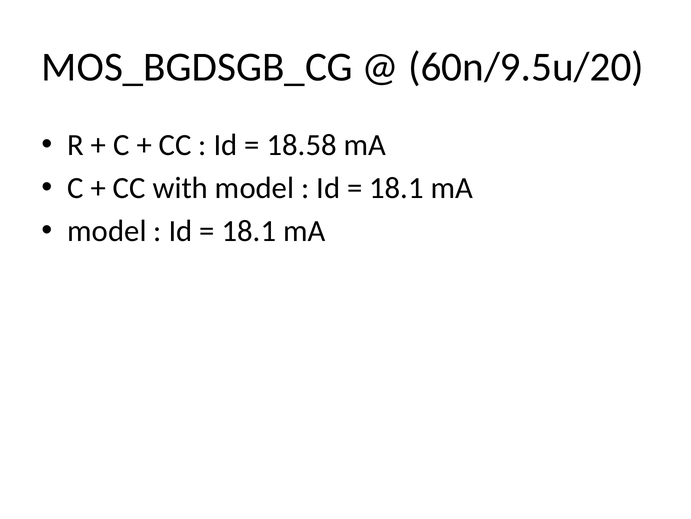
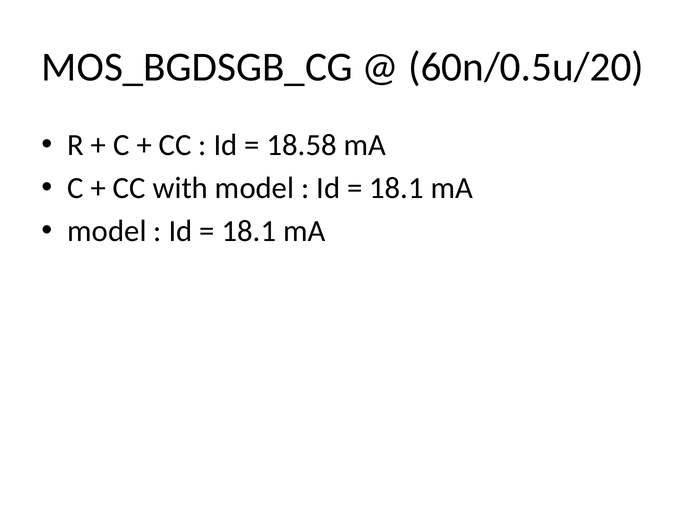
60n/9.5u/20: 60n/9.5u/20 -> 60n/0.5u/20
